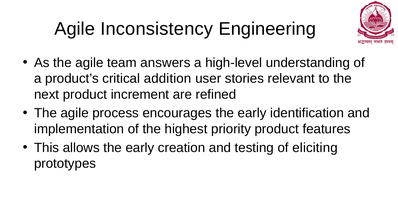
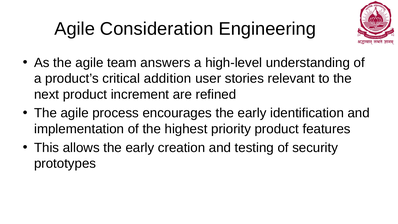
Inconsistency: Inconsistency -> Consideration
eliciting: eliciting -> security
